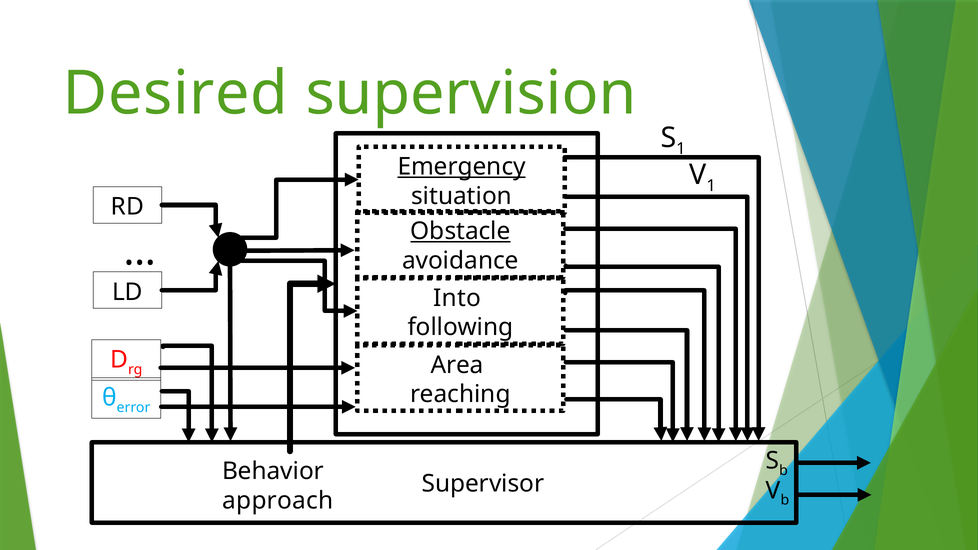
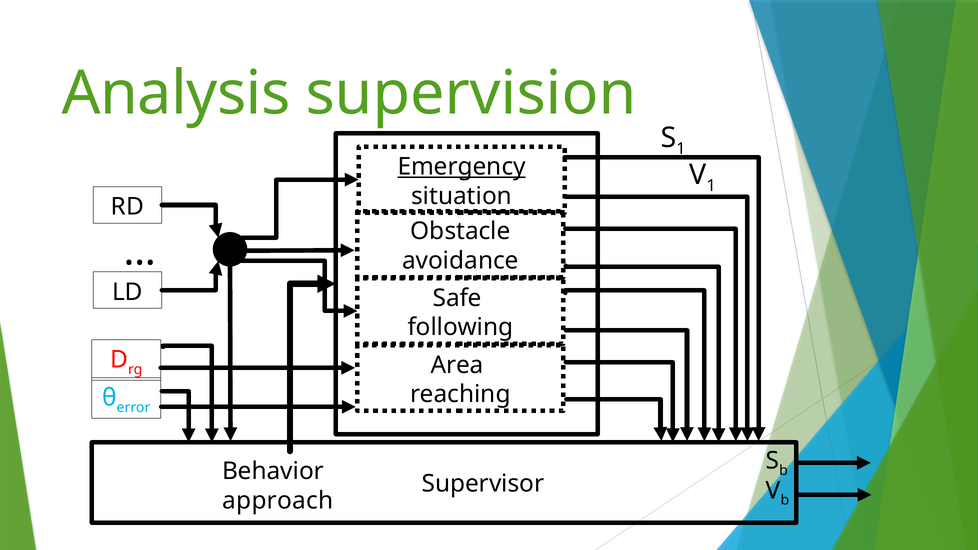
Desired: Desired -> Analysis
Obstacle underline: present -> none
Into: Into -> Safe
